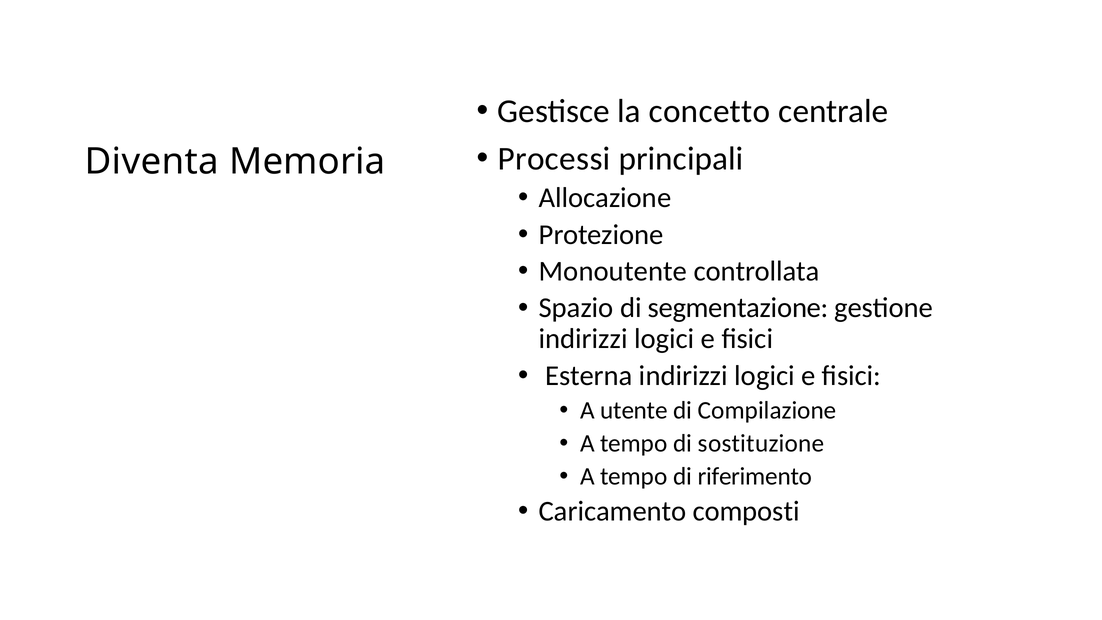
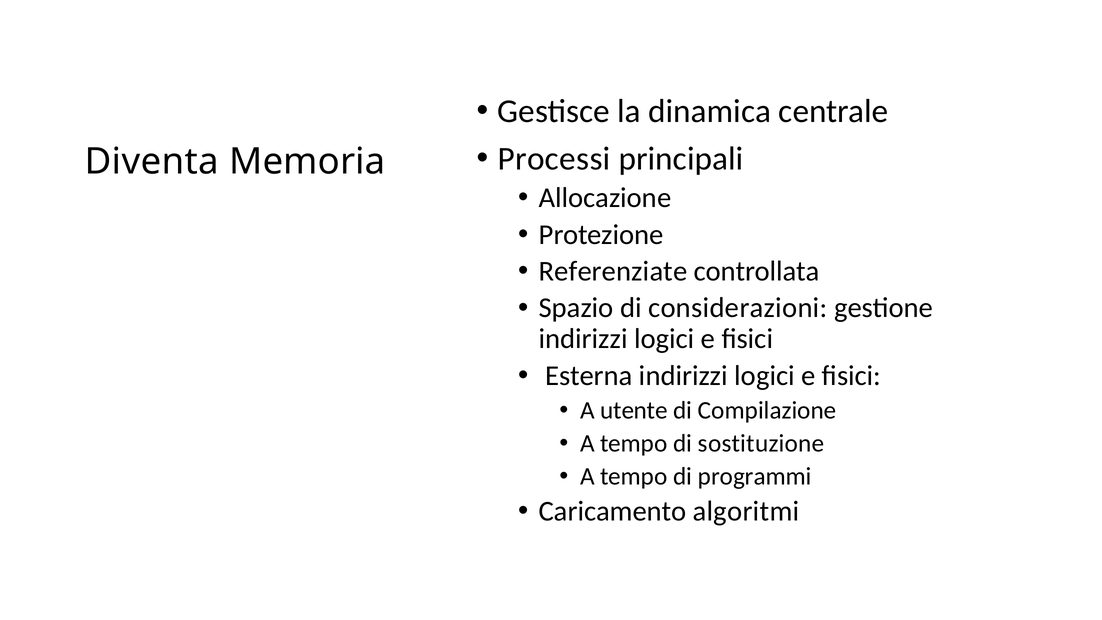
concetto: concetto -> dinamica
Monoutente: Monoutente -> Referenziate
segmentazione: segmentazione -> considerazioni
riferimento: riferimento -> programmi
composti: composti -> algoritmi
